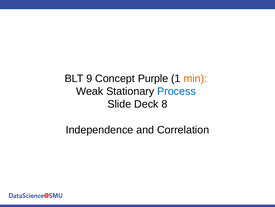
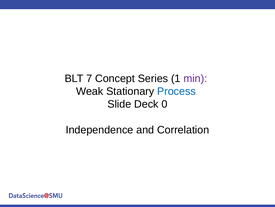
9: 9 -> 7
Purple: Purple -> Series
min colour: orange -> purple
8: 8 -> 0
